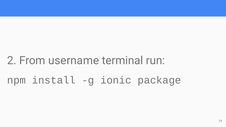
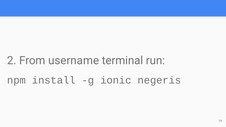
package: package -> negeris
